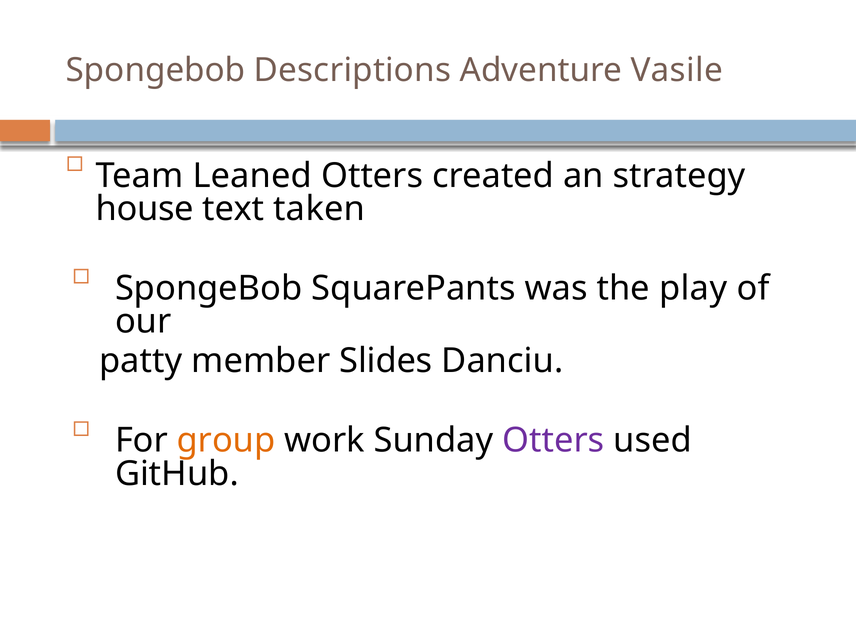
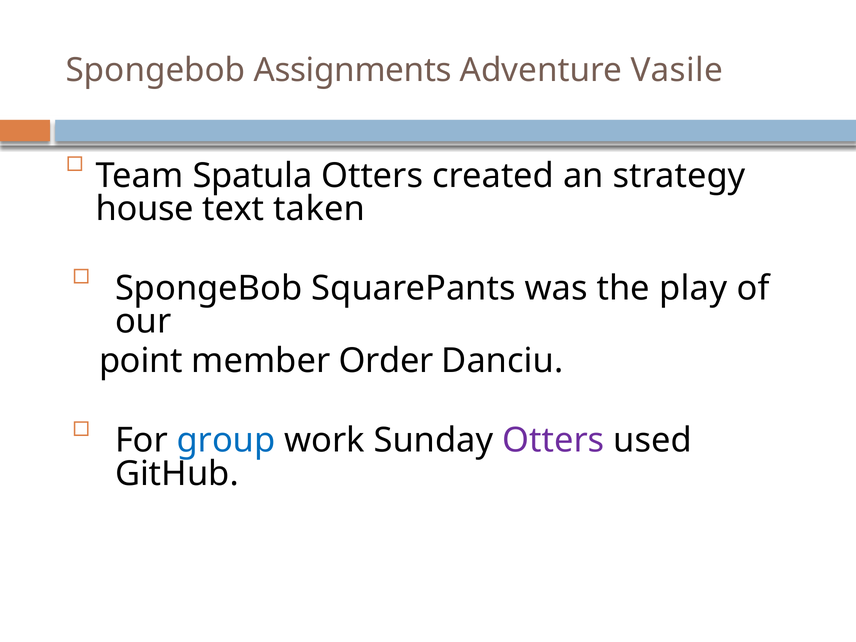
Descriptions: Descriptions -> Assignments
Leaned: Leaned -> Spatula
patty: patty -> point
Slides: Slides -> Order
group colour: orange -> blue
